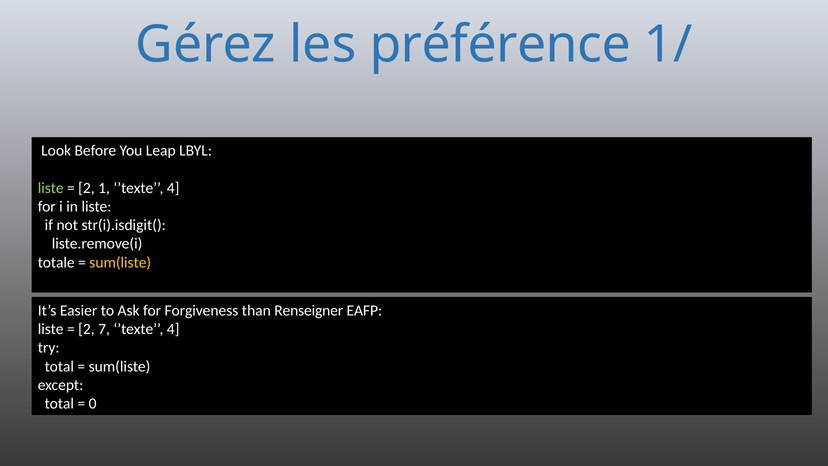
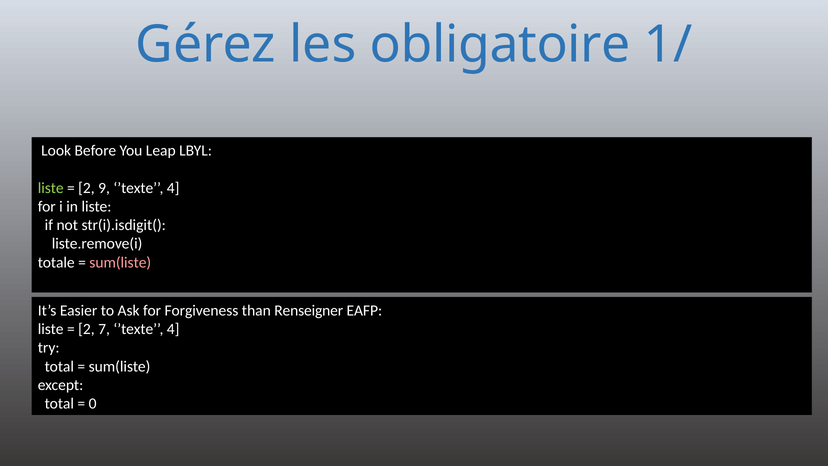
préférence: préférence -> obligatoire
1: 1 -> 9
sum(liste at (120, 262) colour: yellow -> pink
